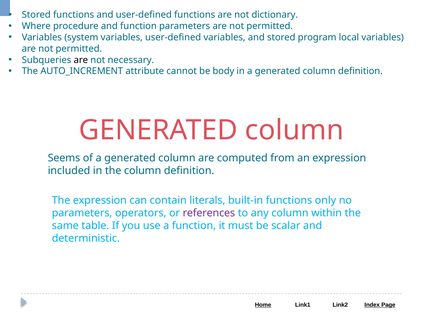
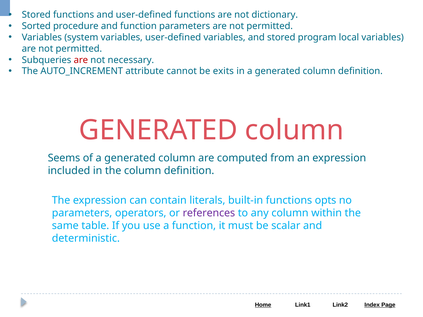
Where: Where -> Sorted
are at (81, 60) colour: black -> red
body: body -> exits
only: only -> opts
